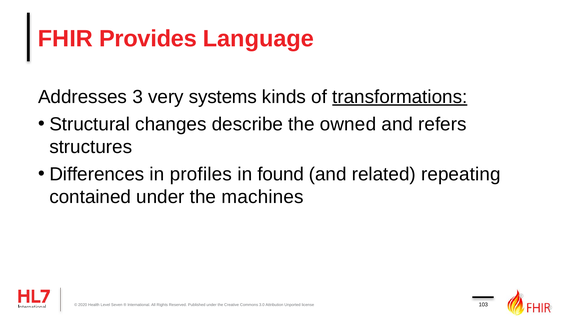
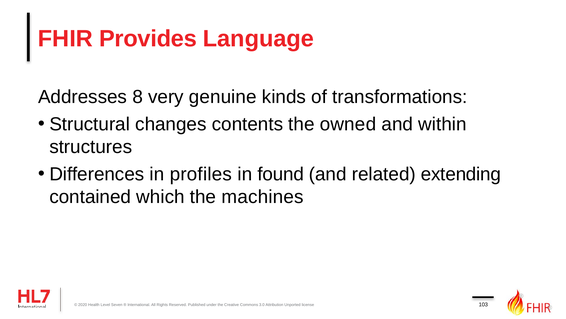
3: 3 -> 8
systems: systems -> genuine
transformations underline: present -> none
describe: describe -> contents
refers: refers -> within
repeating: repeating -> extending
contained under: under -> which
